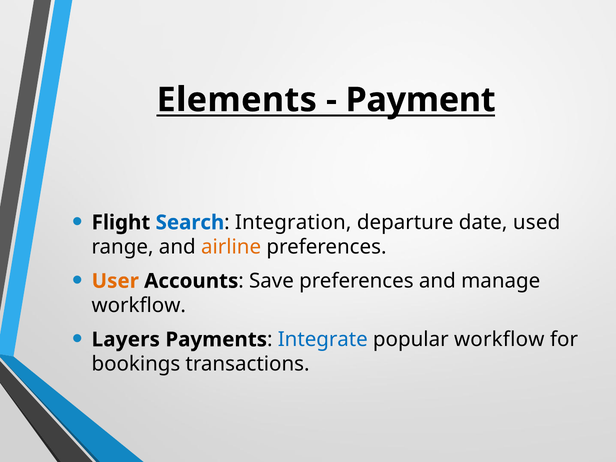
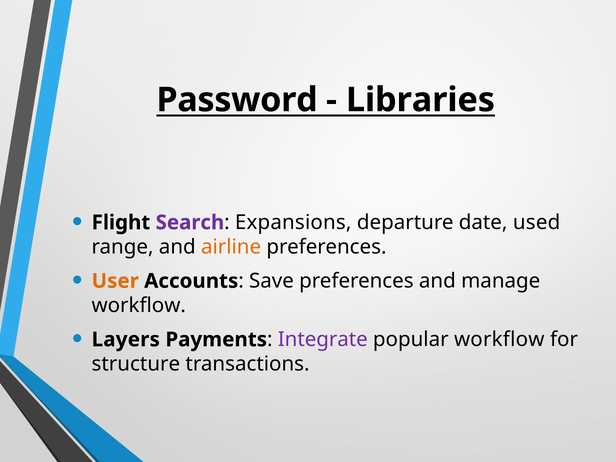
Elements: Elements -> Password
Payment: Payment -> Libraries
Search colour: blue -> purple
Integration: Integration -> Expansions
Integrate colour: blue -> purple
bookings: bookings -> structure
